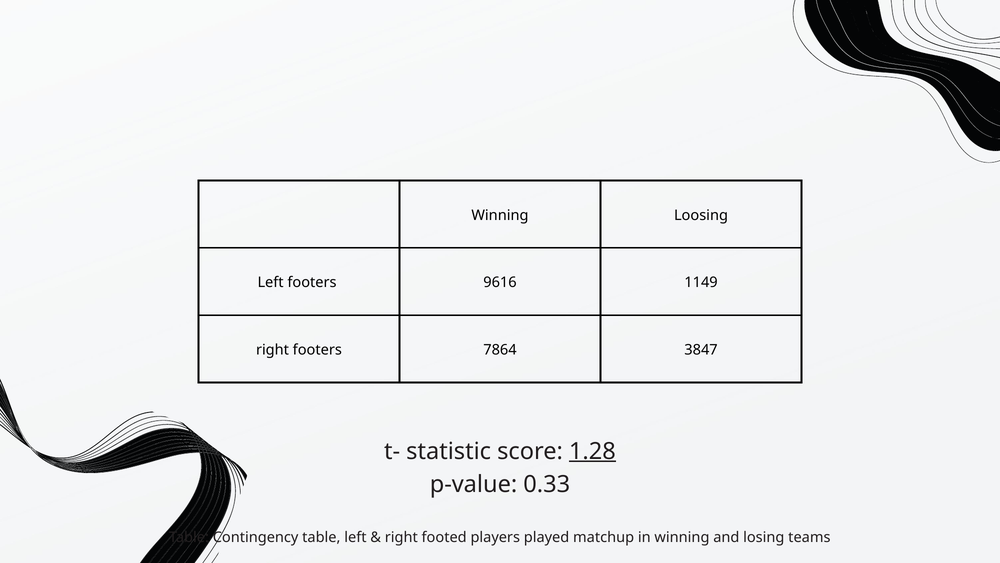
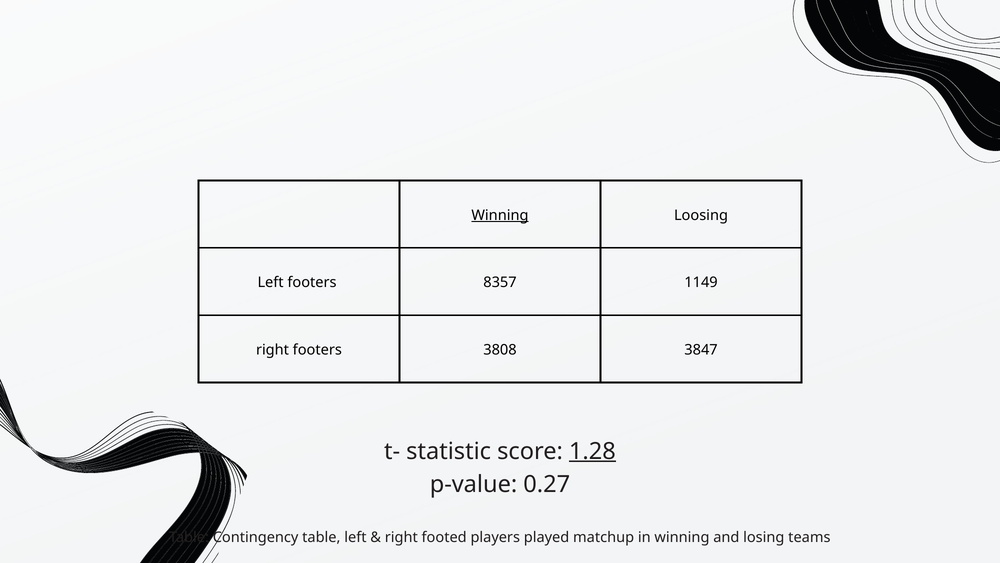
Winning at (500, 215) underline: none -> present
9616: 9616 -> 8357
7864: 7864 -> 3808
0.33: 0.33 -> 0.27
